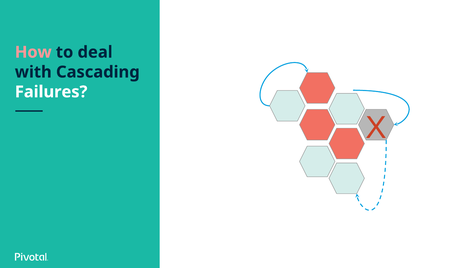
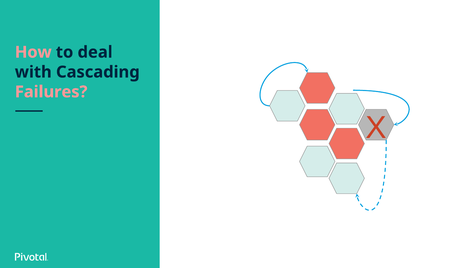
Failures colour: white -> pink
